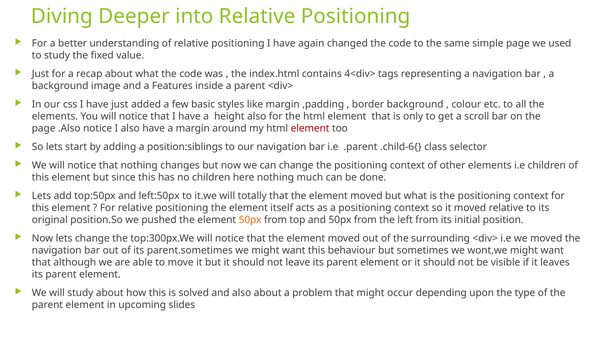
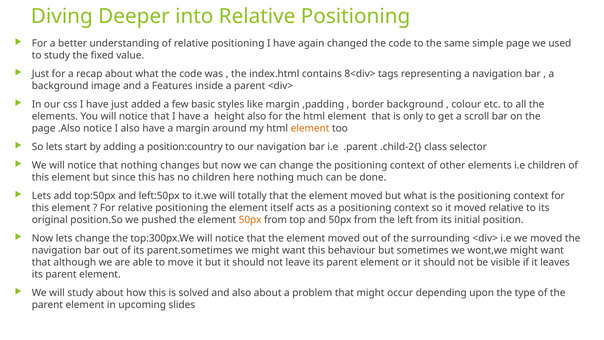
4<div>: 4<div> -> 8<div>
element at (310, 129) colour: red -> orange
position:siblings: position:siblings -> position:country
.child-6{: .child-6{ -> .child-2{
